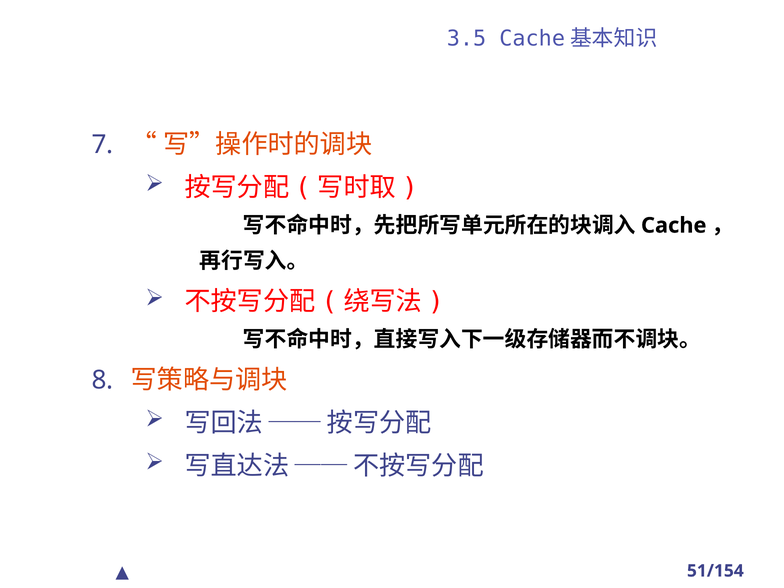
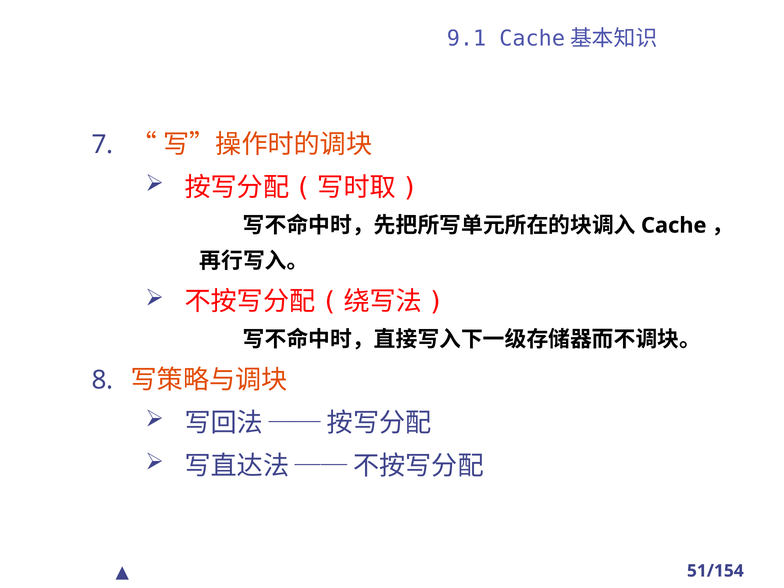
3.5: 3.5 -> 9.1
